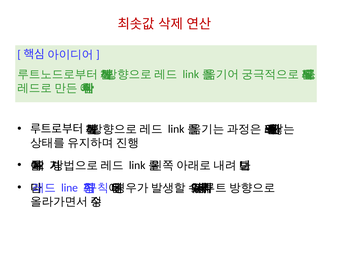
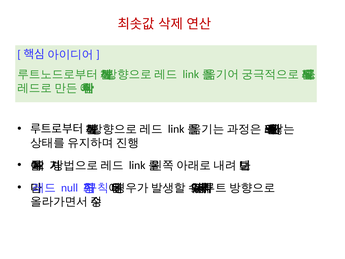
line: line -> null
